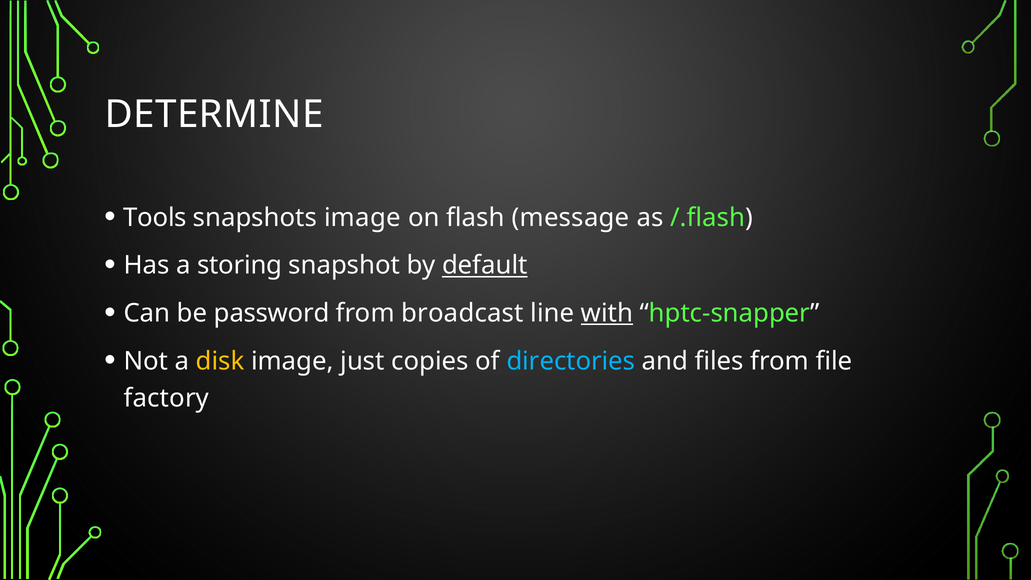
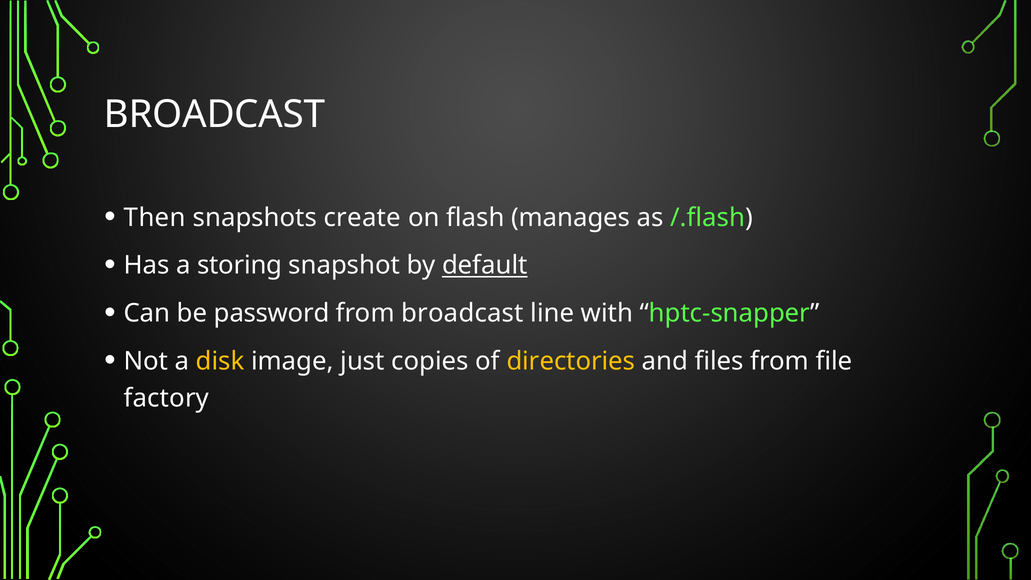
DETERMINE at (214, 115): DETERMINE -> BROADCAST
Tools: Tools -> Then
snapshots image: image -> create
message: message -> manages
with underline: present -> none
directories colour: light blue -> yellow
